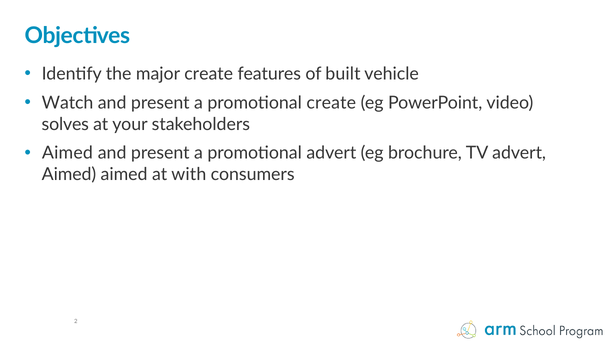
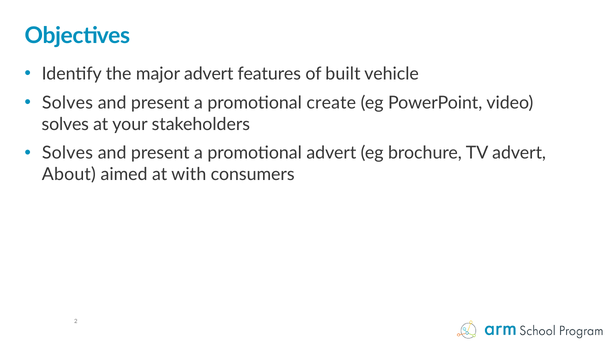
major create: create -> advert
Watch at (68, 103): Watch -> Solves
Aimed at (67, 153): Aimed -> Solves
Aimed at (69, 174): Aimed -> About
